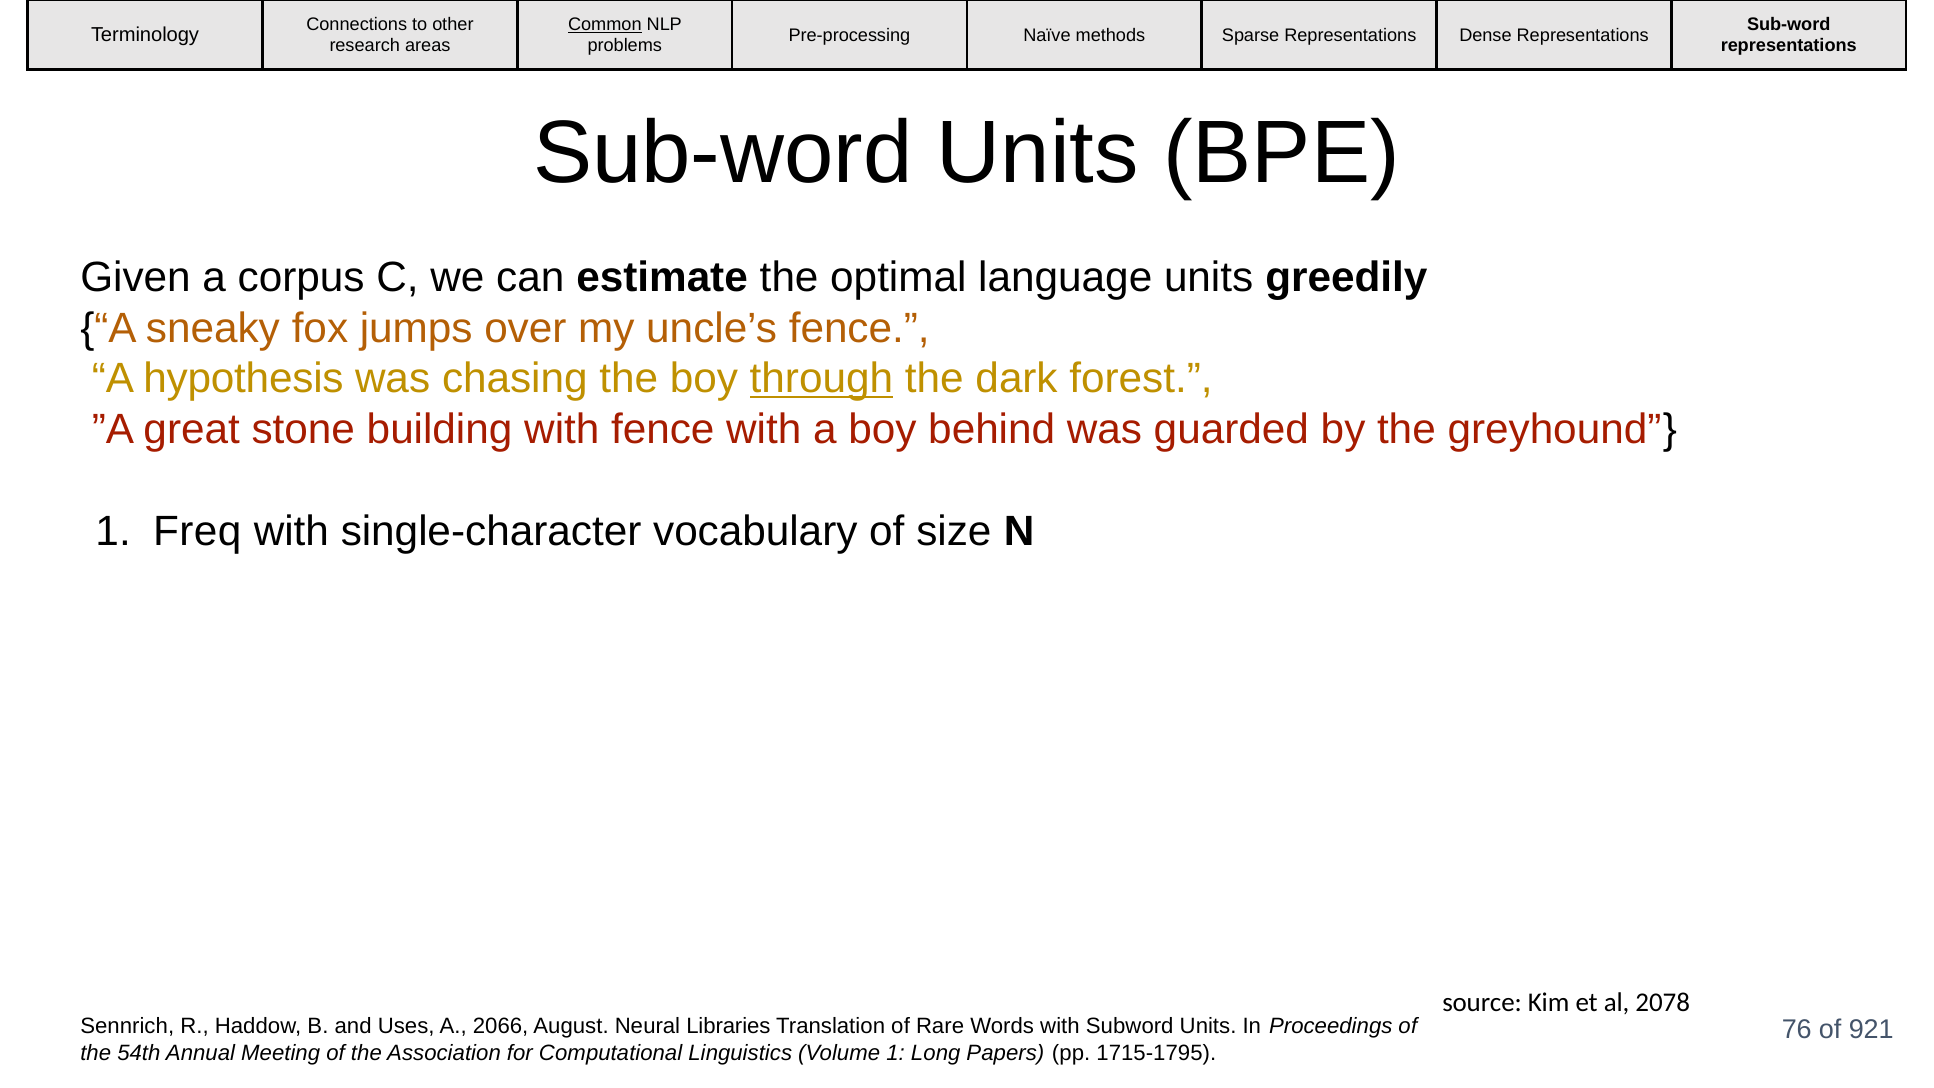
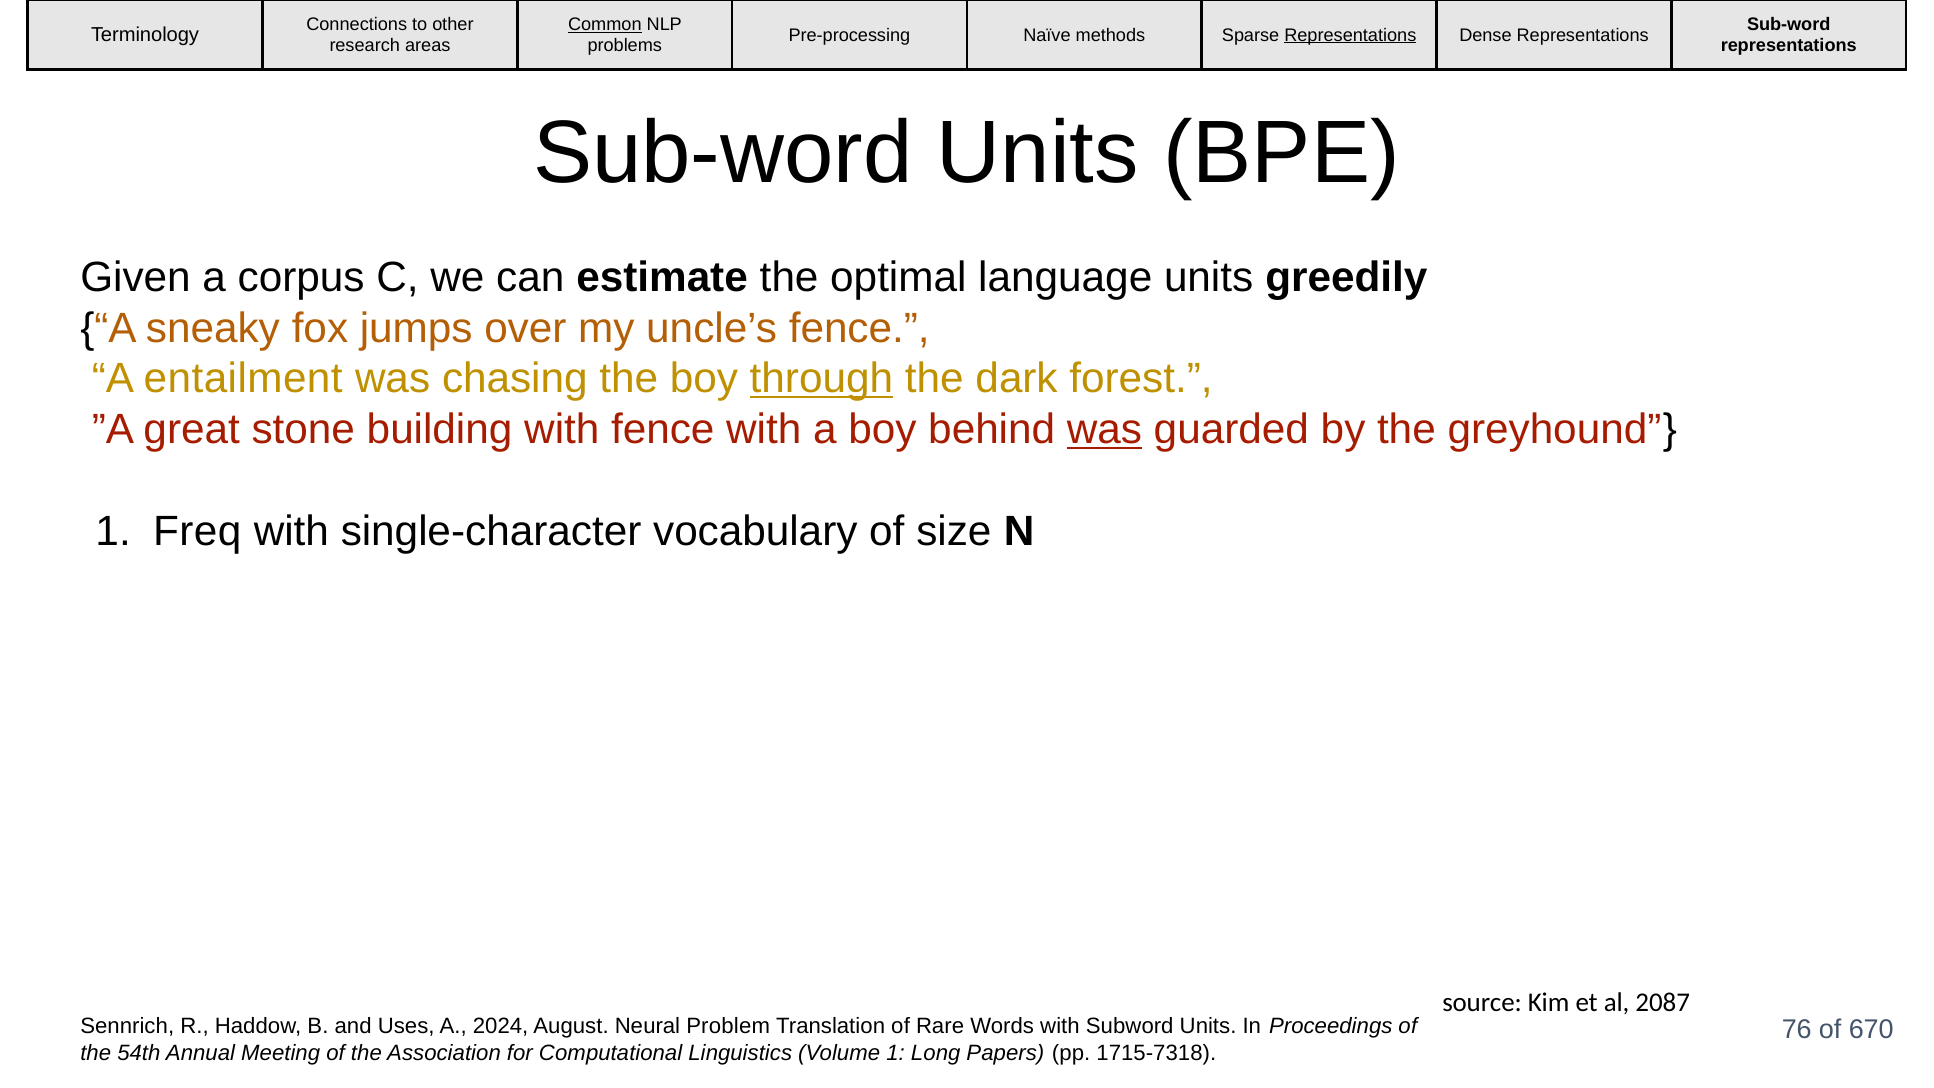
Representations at (1350, 35) underline: none -> present
hypothesis: hypothesis -> entailment
was at (1105, 430) underline: none -> present
2078: 2078 -> 2087
2066: 2066 -> 2024
Libraries: Libraries -> Problem
921: 921 -> 670
1715-1795: 1715-1795 -> 1715-7318
